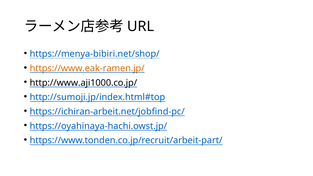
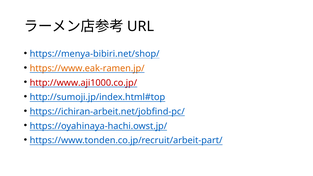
http://www.aji1000.co.jp/ colour: black -> red
